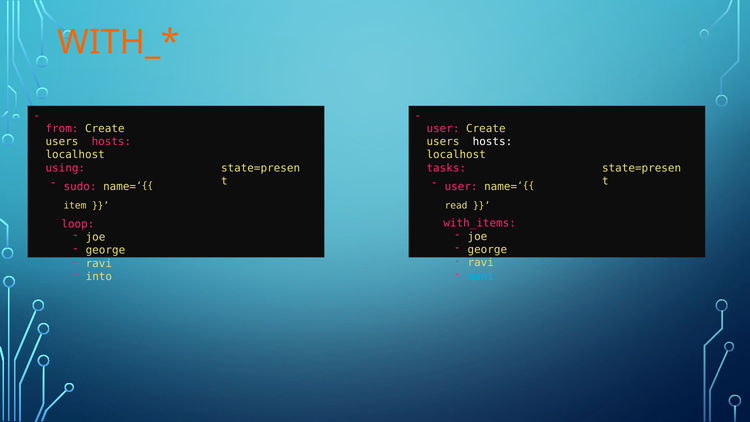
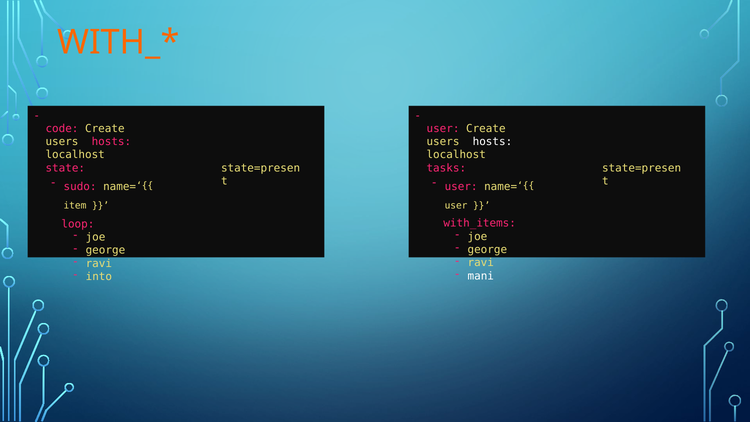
from: from -> code
using: using -> state
read at (456, 205): read -> user
mani colour: light blue -> white
